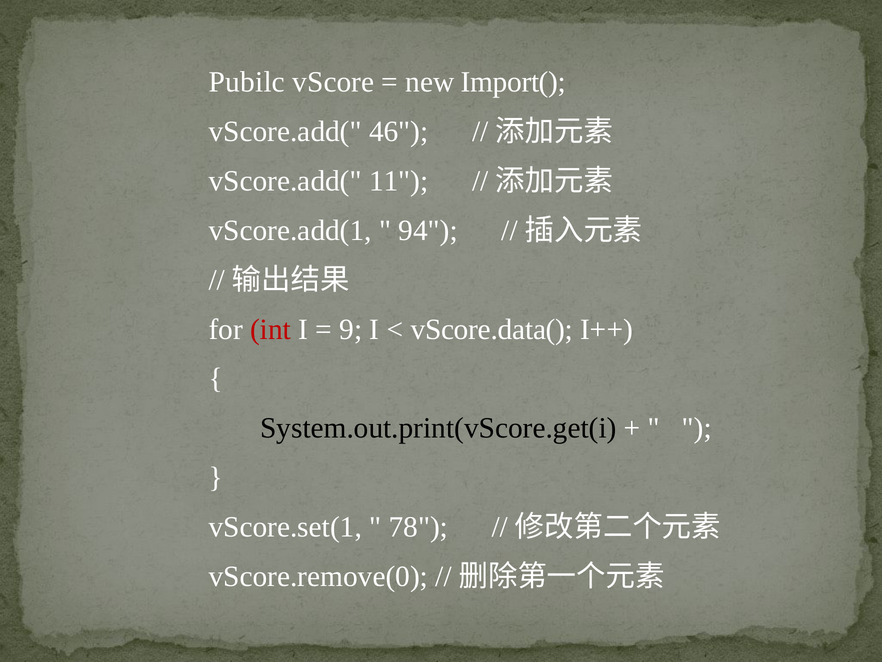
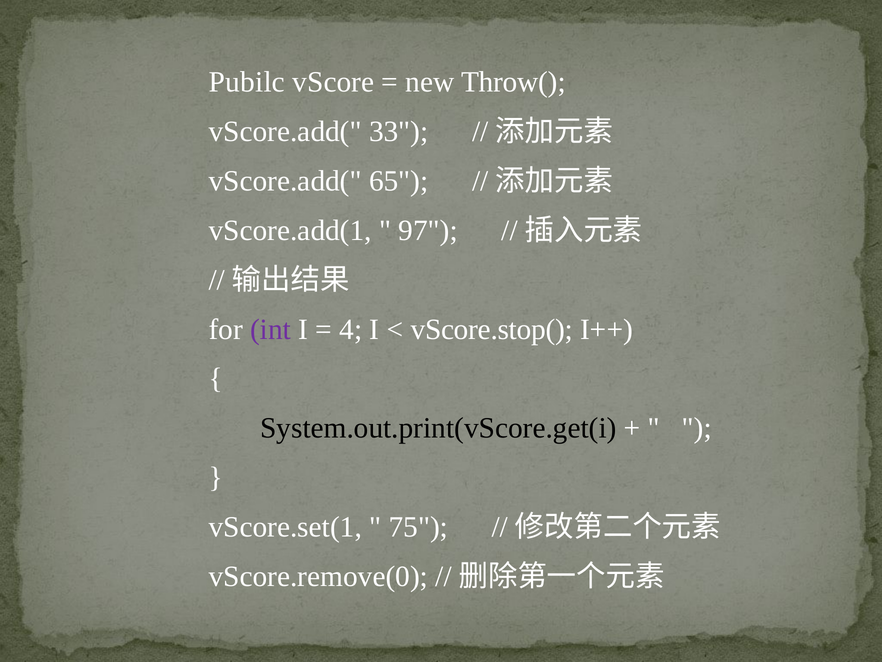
Import(: Import( -> Throw(
46: 46 -> 33
11: 11 -> 65
94: 94 -> 97
int colour: red -> purple
9: 9 -> 4
vScore.data(: vScore.data( -> vScore.stop(
78: 78 -> 75
